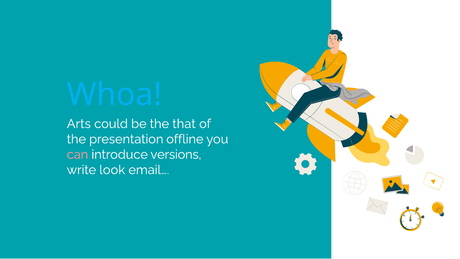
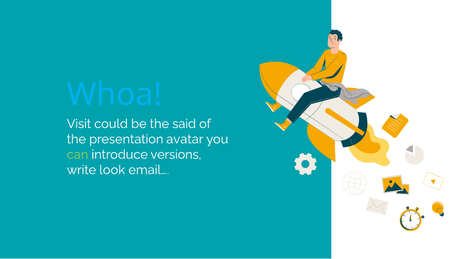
Arts: Arts -> Visit
that: that -> said
offline: offline -> avatar
can colour: pink -> light green
